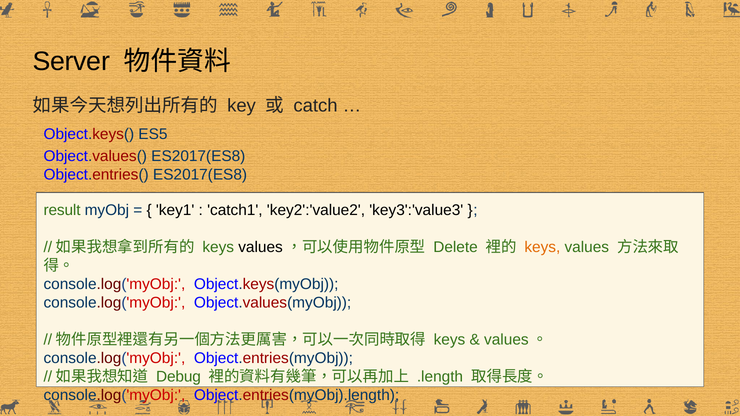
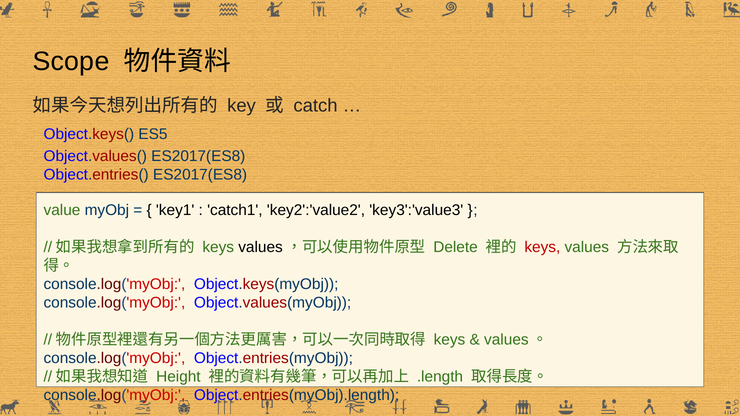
Server: Server -> Scope
result: result -> value
keys at (542, 247) colour: orange -> red
Debug: Debug -> Height
